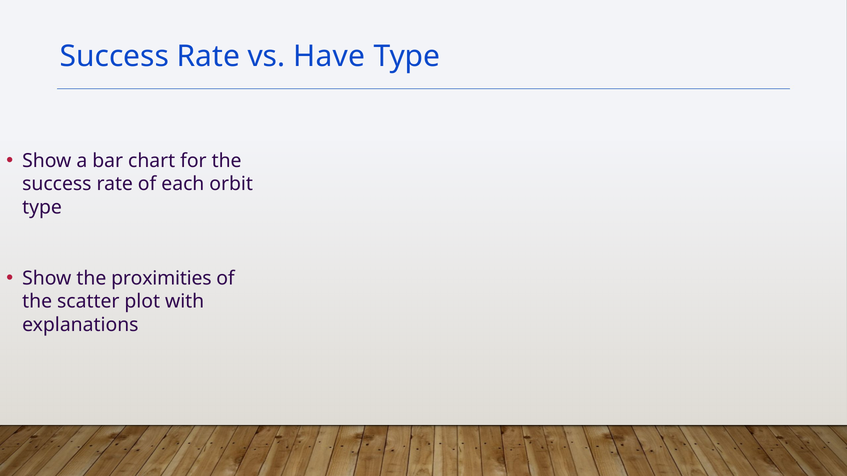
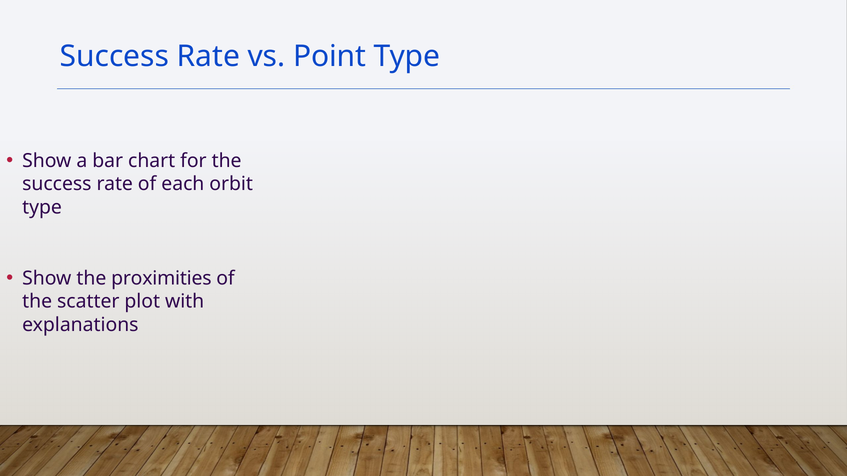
Have: Have -> Point
